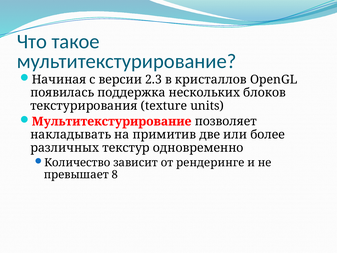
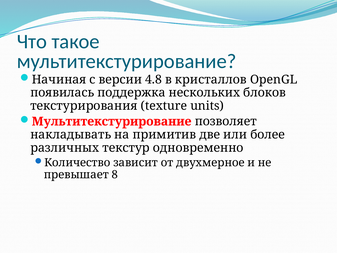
2.3: 2.3 -> 4.8
рендеринге: рендеринге -> двухмерное
